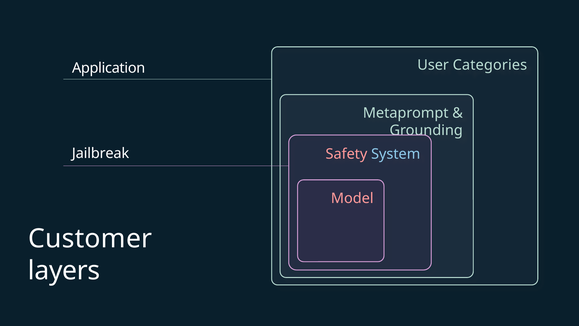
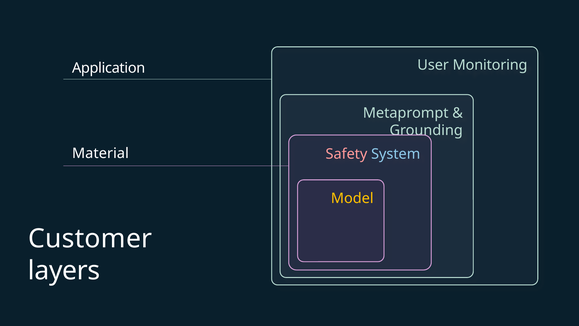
Categories: Categories -> Monitoring
Jailbreak: Jailbreak -> Material
Model colour: pink -> yellow
